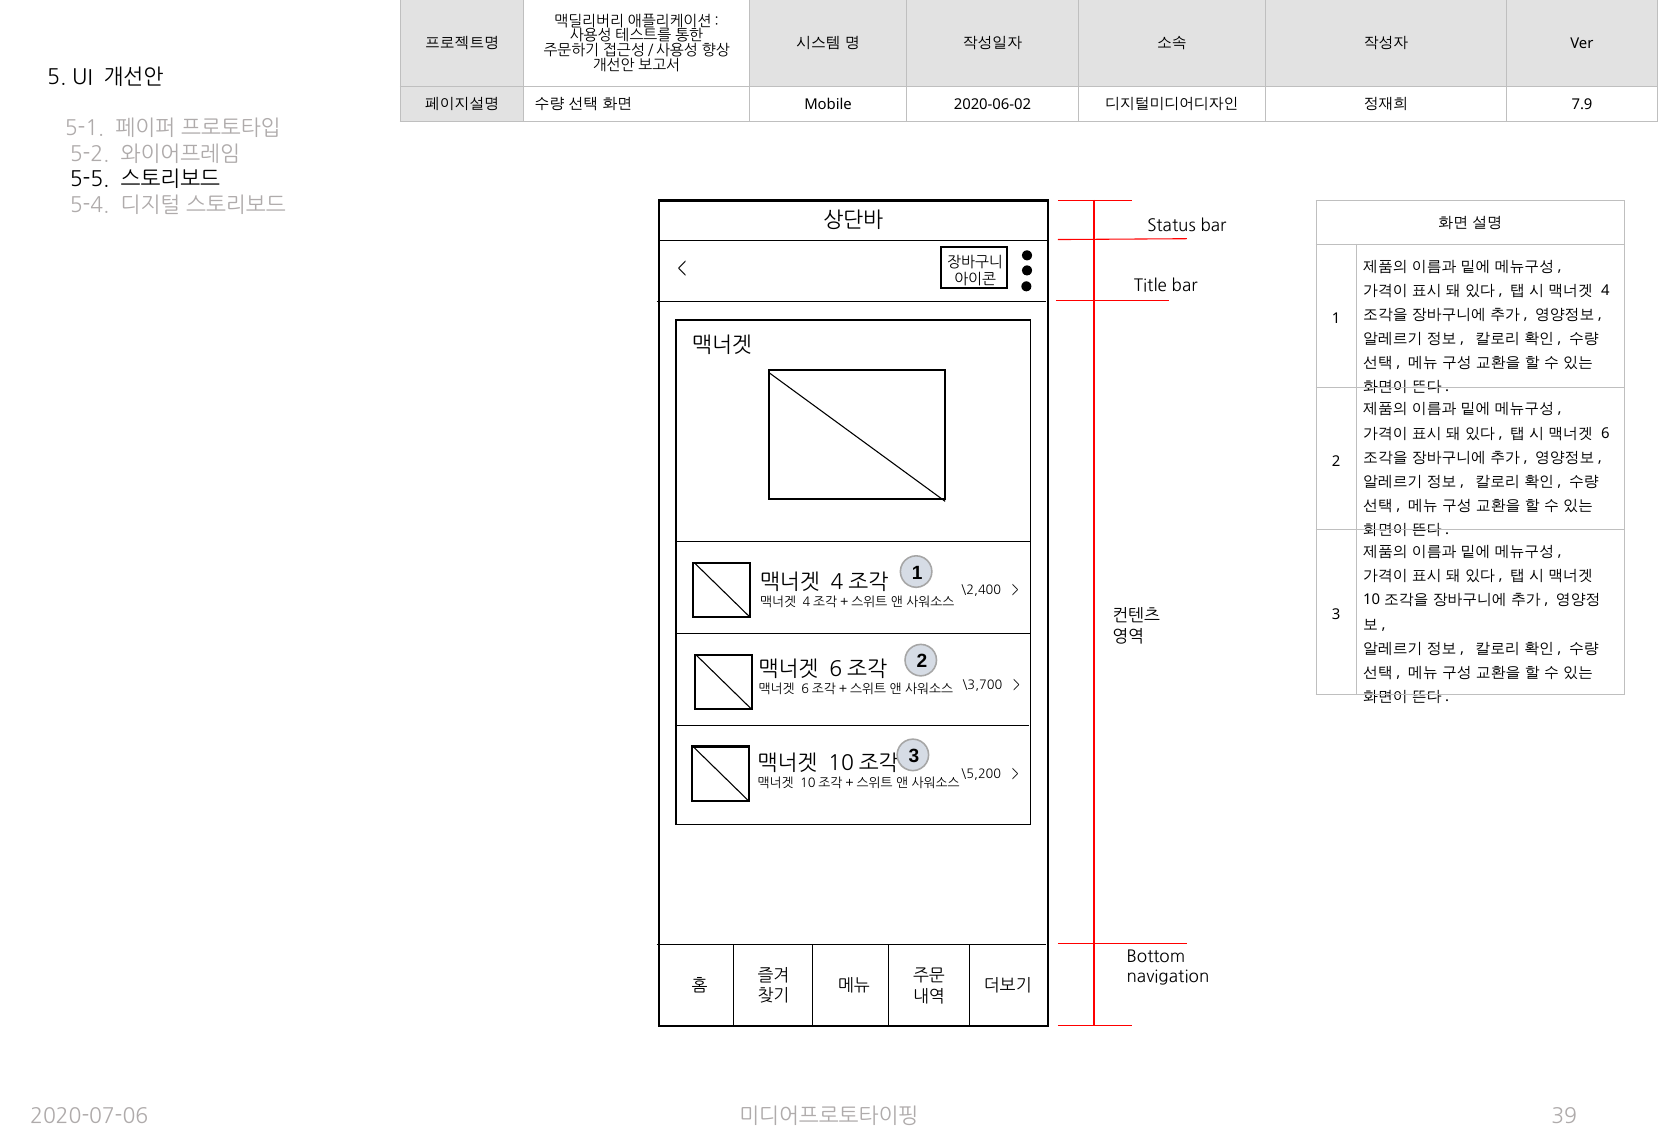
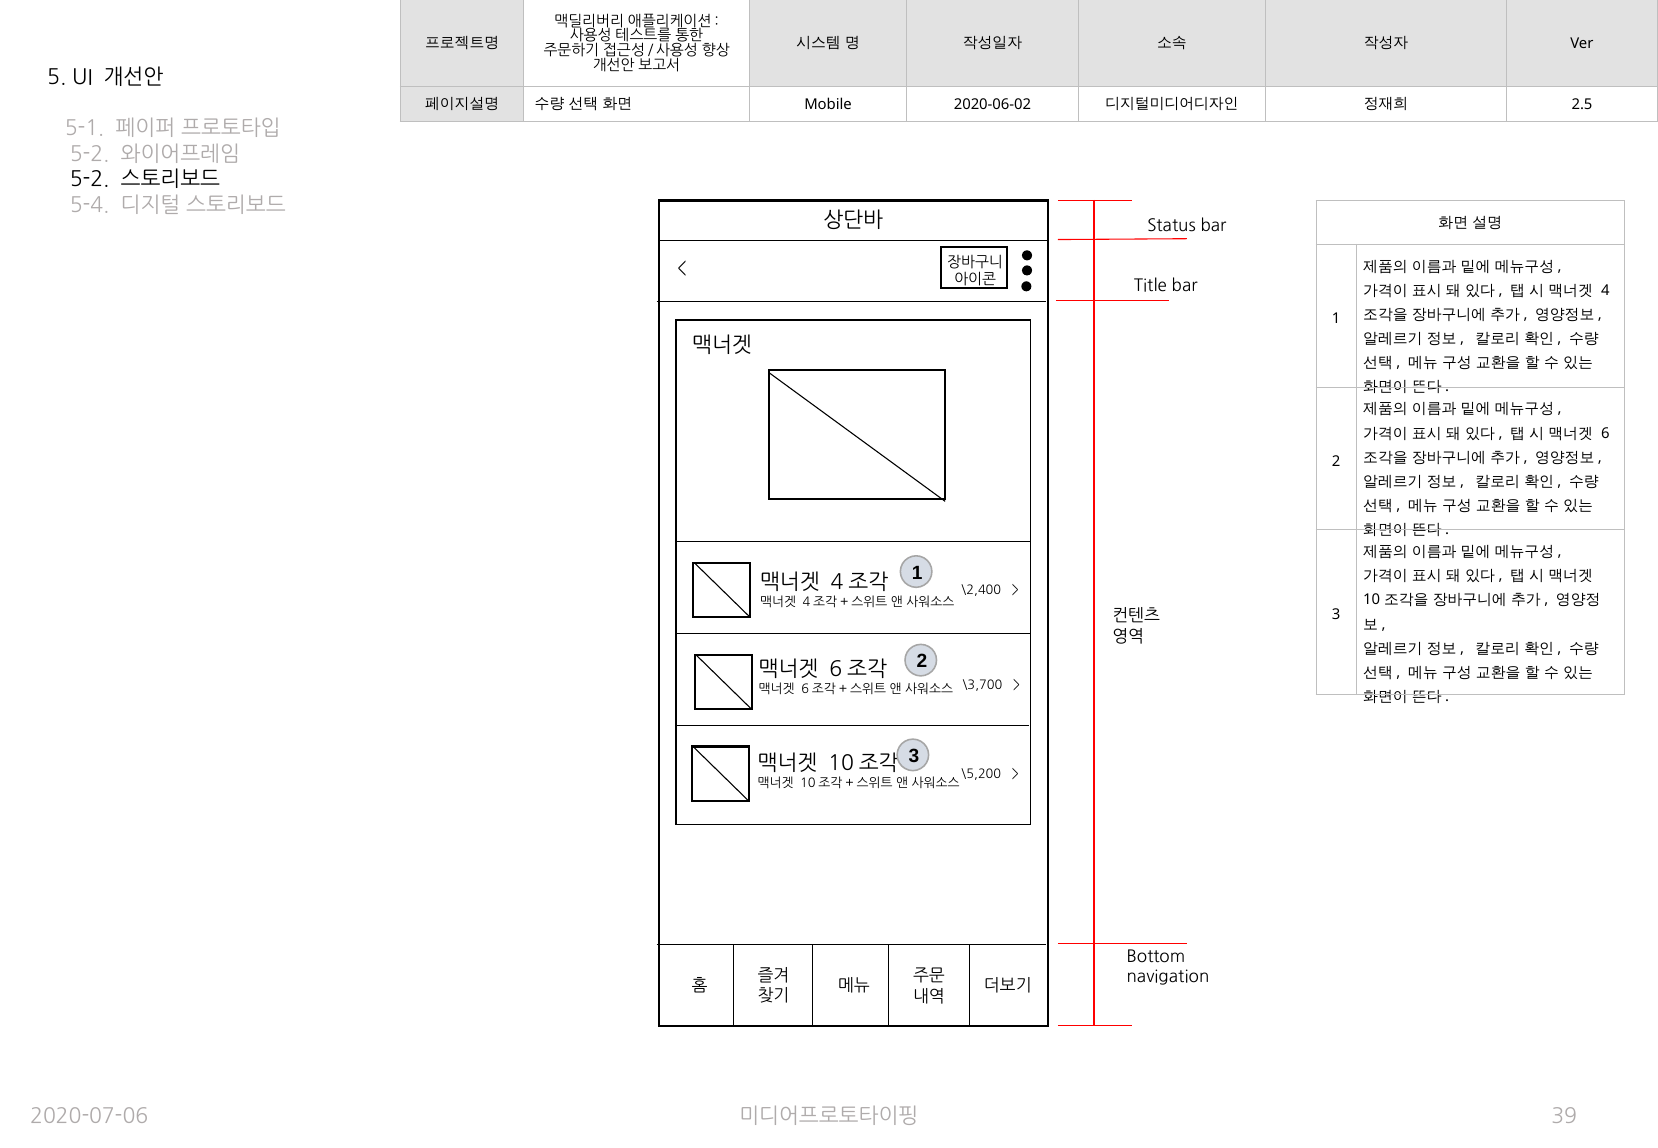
7.9: 7.9 -> 2.5
5-5 at (90, 180): 5-5 -> 5-2
